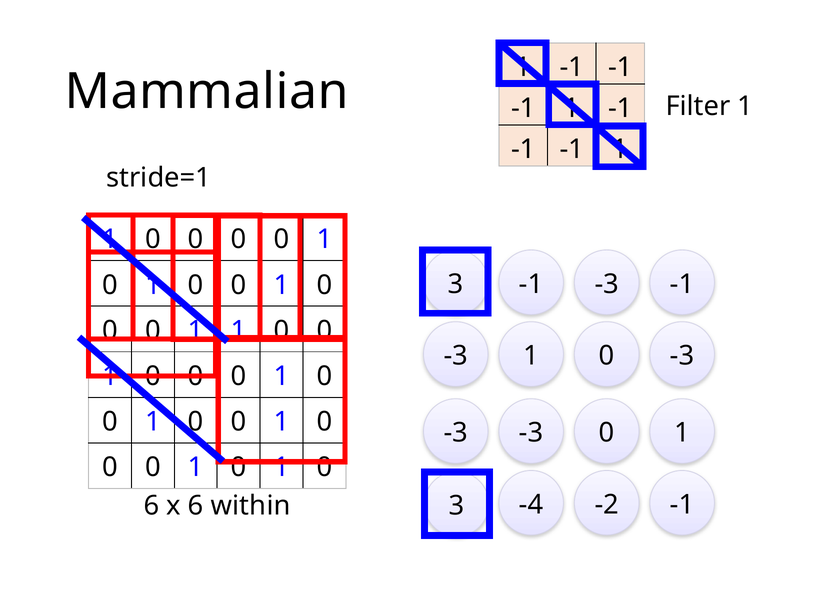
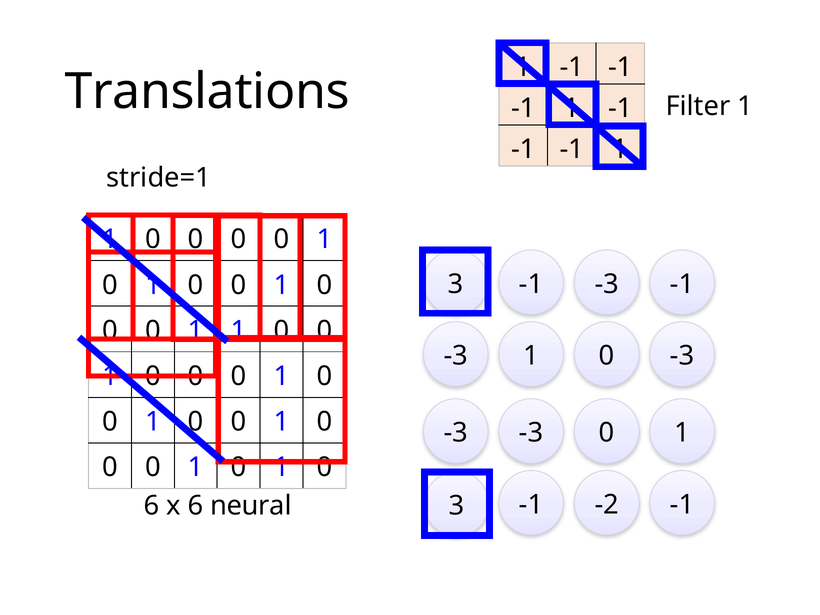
Mammalian: Mammalian -> Translations
within: within -> neural
-4 at (531, 505): -4 -> -1
